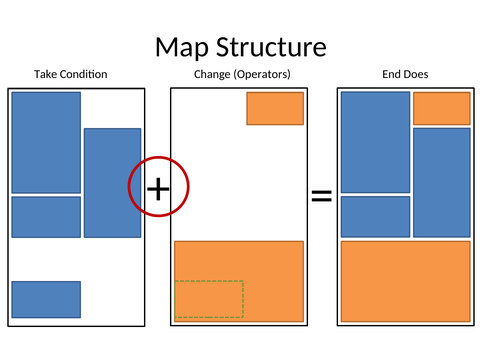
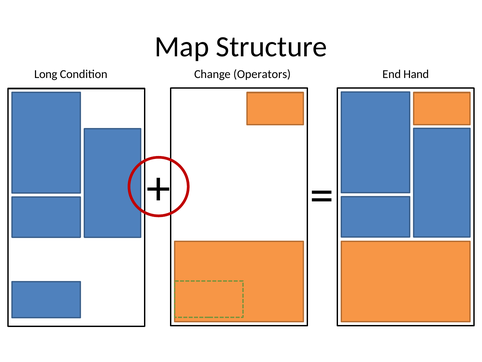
Take: Take -> Long
Does: Does -> Hand
